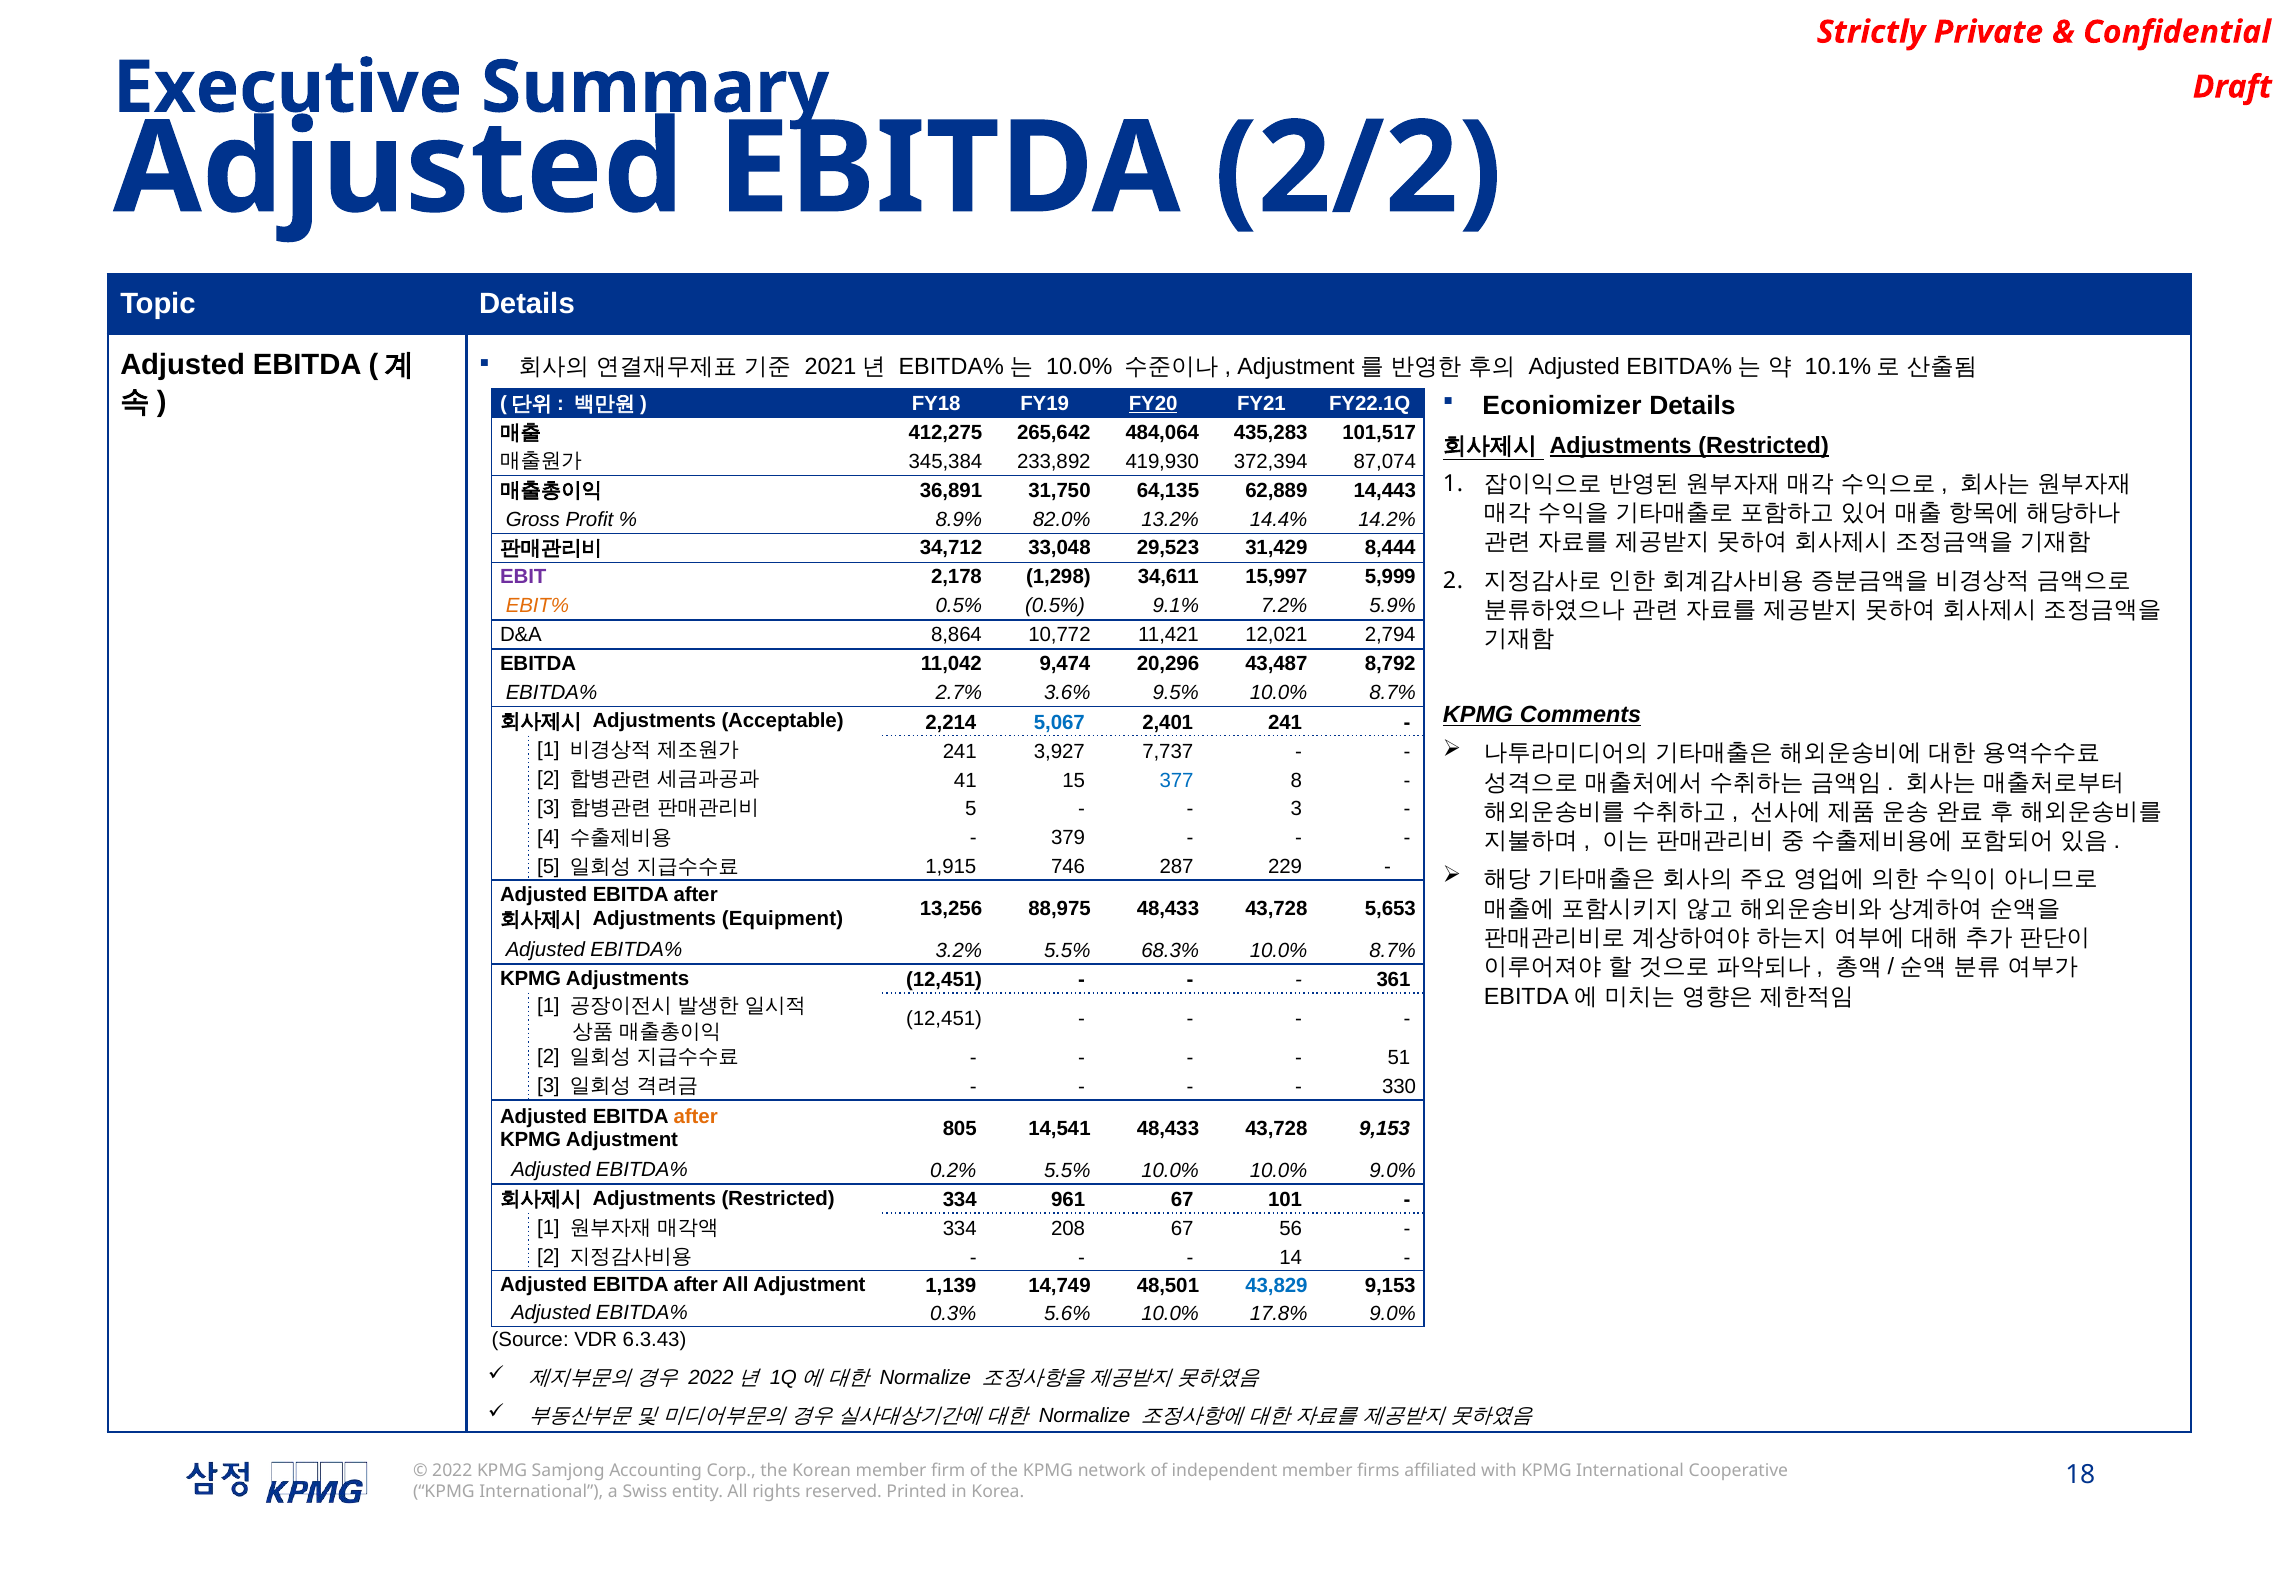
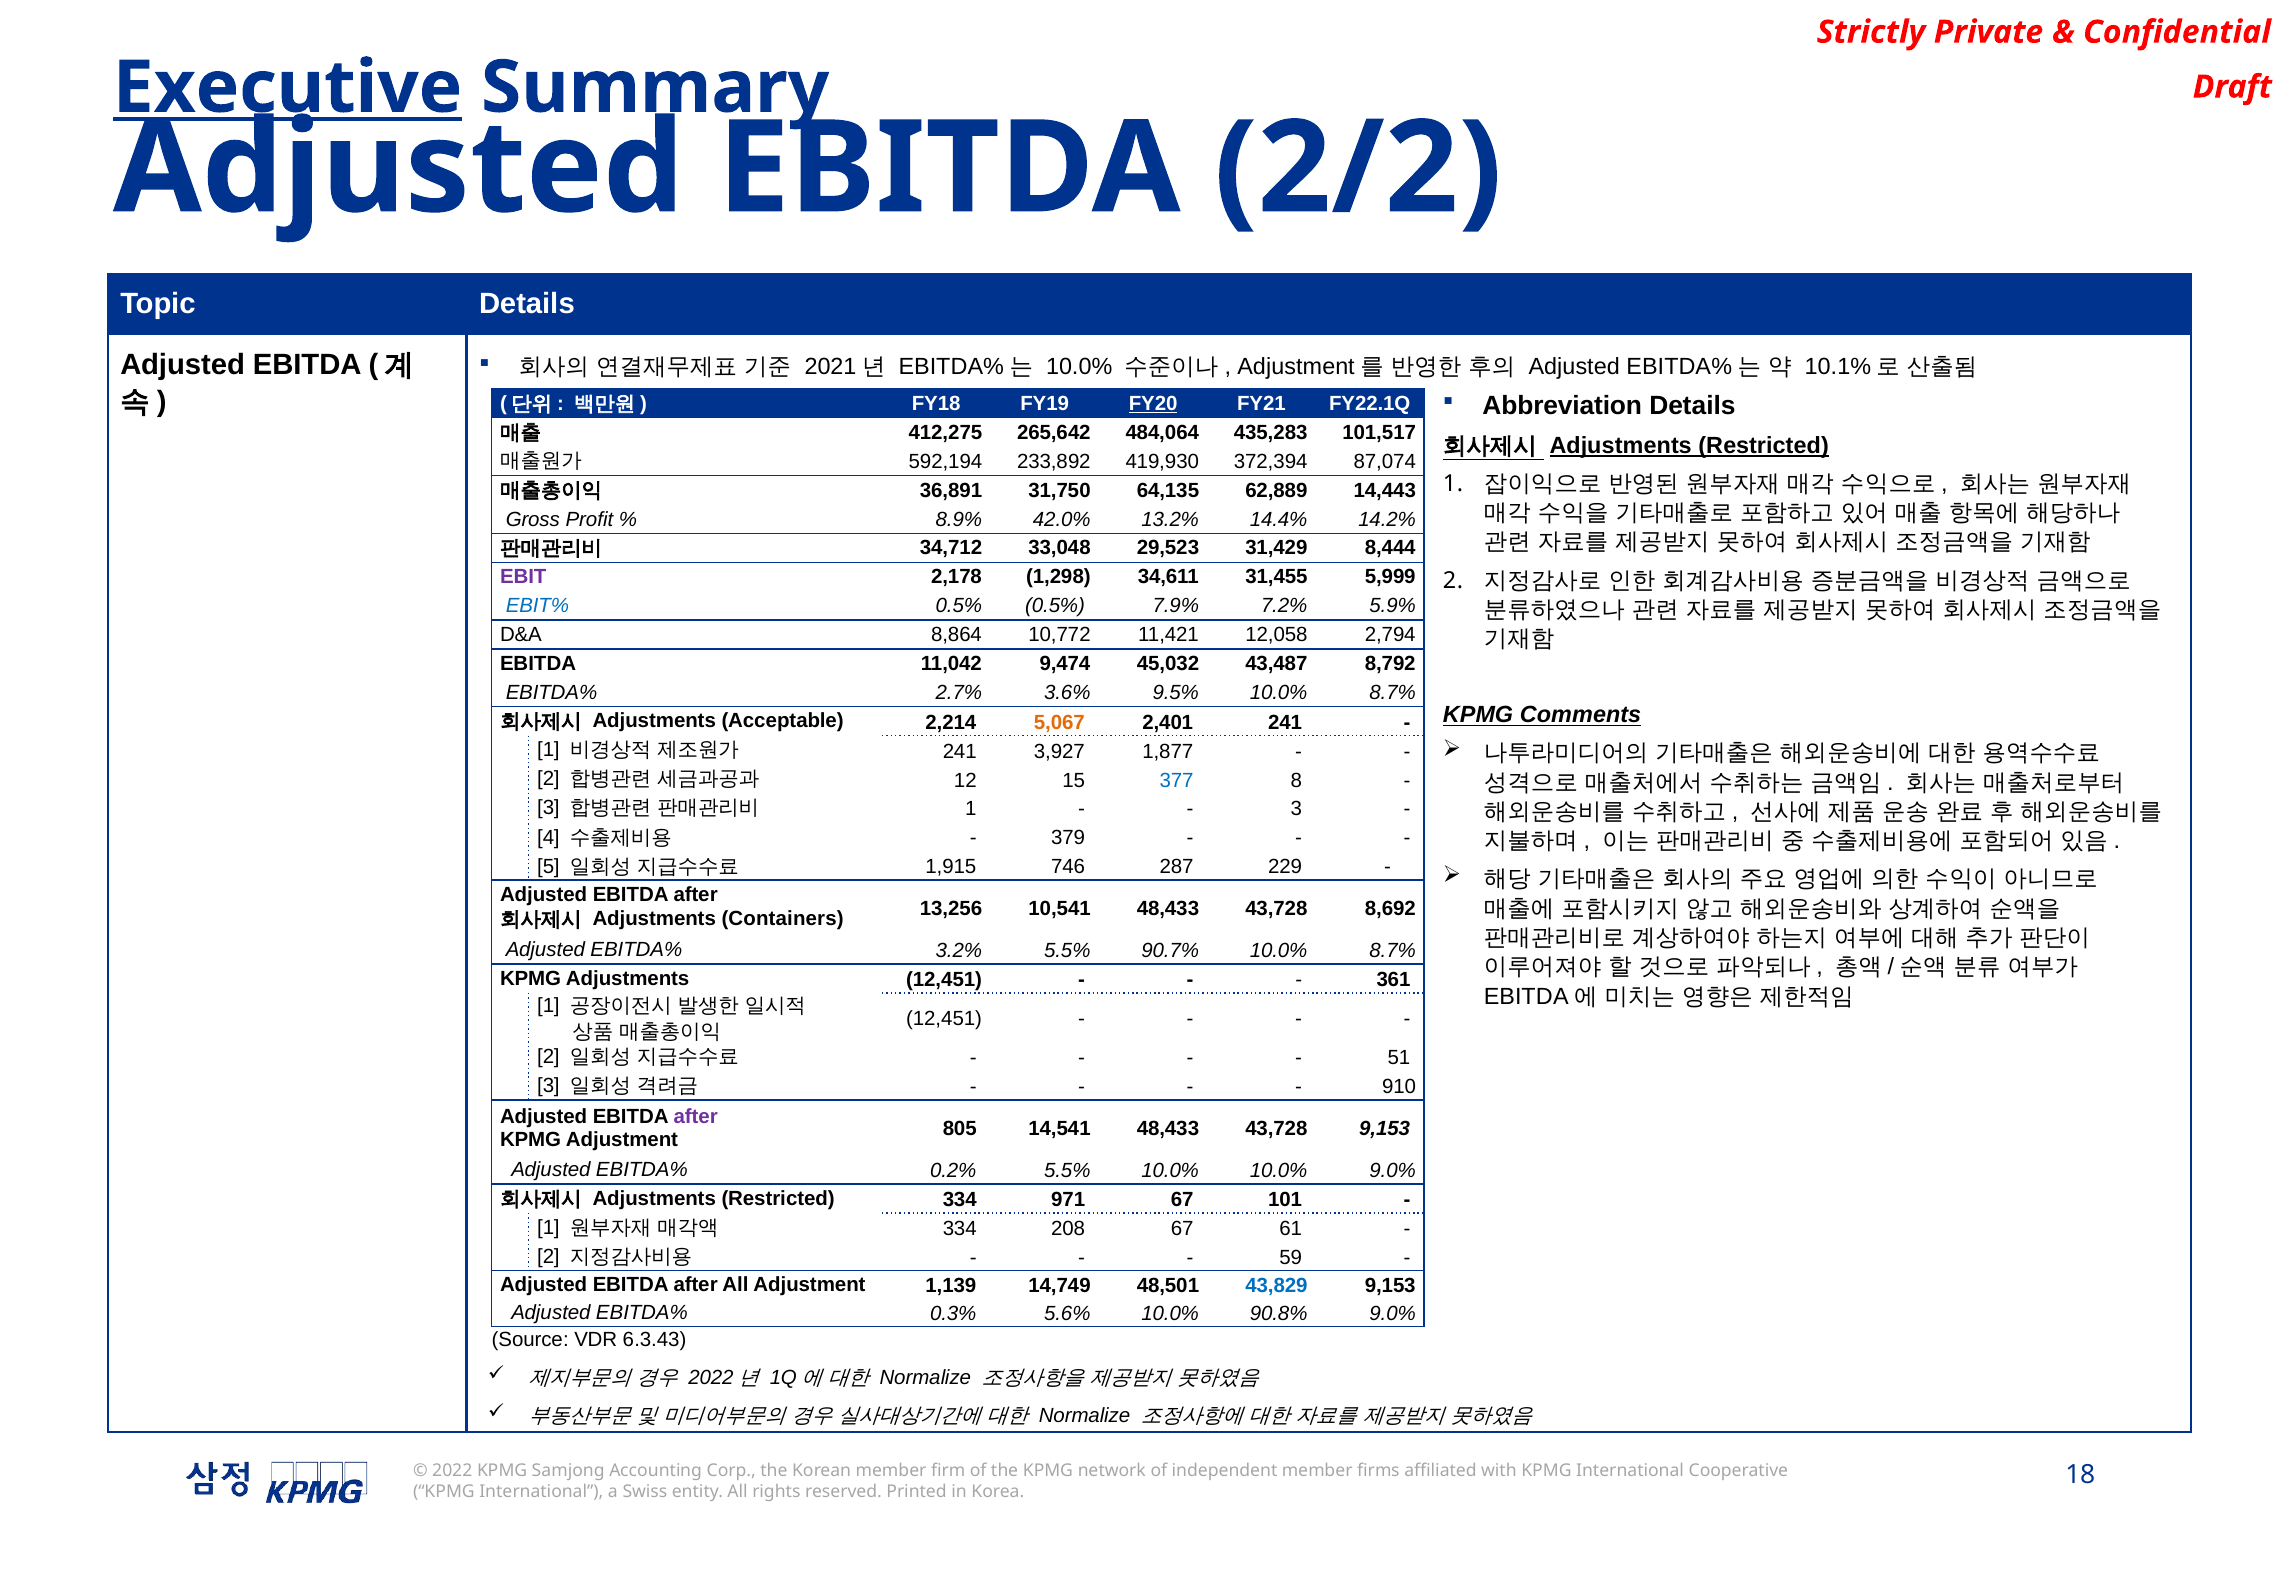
Executive underline: none -> present
Econiomizer: Econiomizer -> Abbreviation
345,384: 345,384 -> 592,194
82.0%: 82.0% -> 42.0%
15,997: 15,997 -> 31,455
EBIT% colour: orange -> blue
9.1%: 9.1% -> 7.9%
12,021: 12,021 -> 12,058
20,296: 20,296 -> 45,032
5,067 colour: blue -> orange
7,737: 7,737 -> 1,877
41: 41 -> 12
5 at (971, 809): 5 -> 1
Equipment: Equipment -> Containers
88,975: 88,975 -> 10,541
5,653: 5,653 -> 8,692
68.3%: 68.3% -> 90.7%
330: 330 -> 910
after at (696, 1116) colour: orange -> purple
961: 961 -> 971
56: 56 -> 61
14: 14 -> 59
17.8%: 17.8% -> 90.8%
